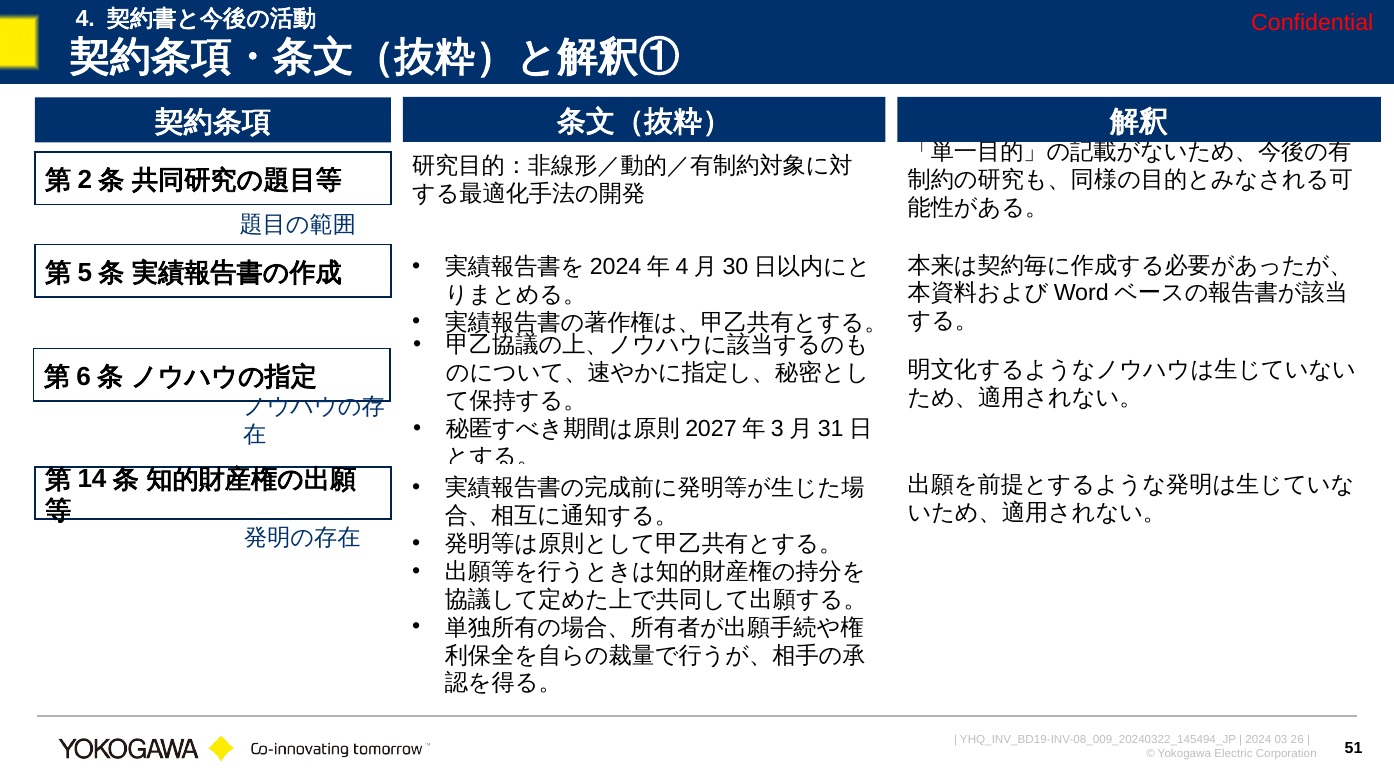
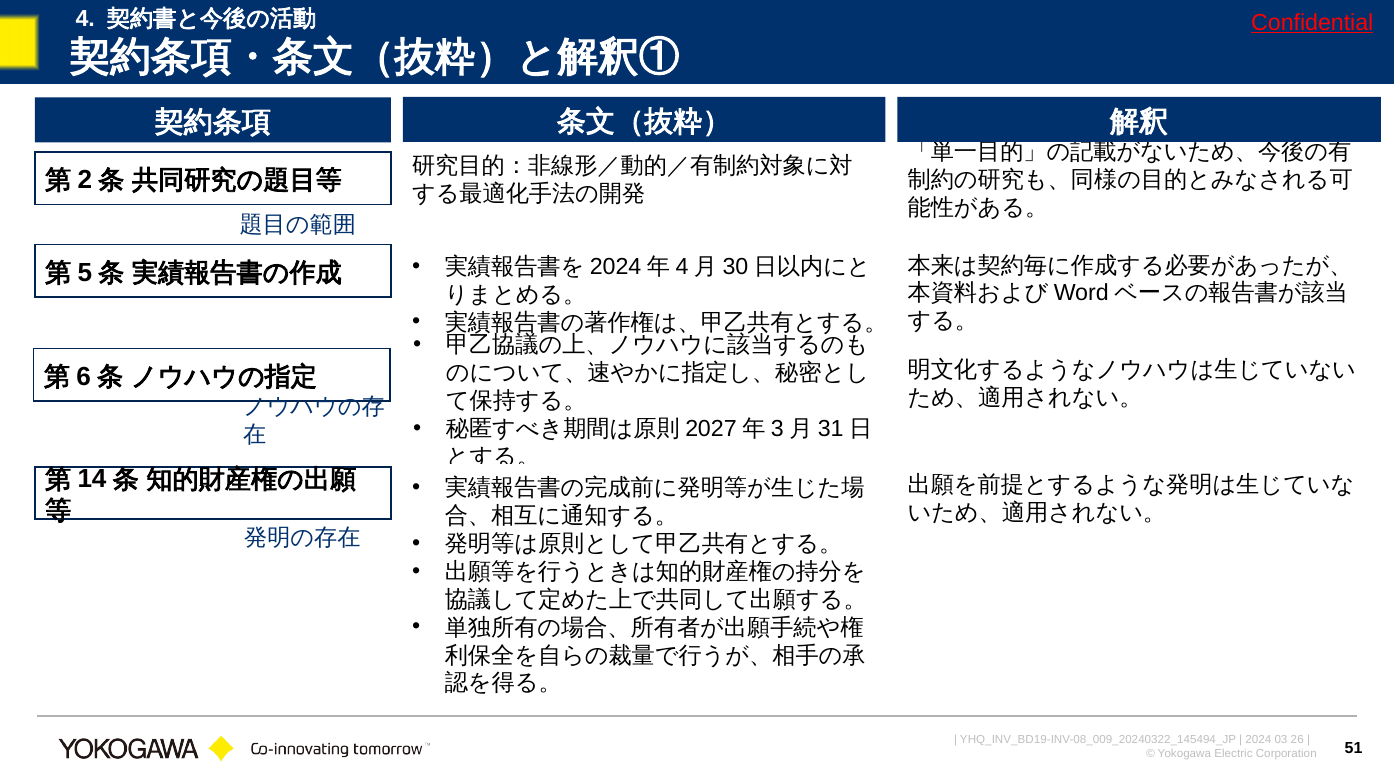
Confidential underline: none -> present
